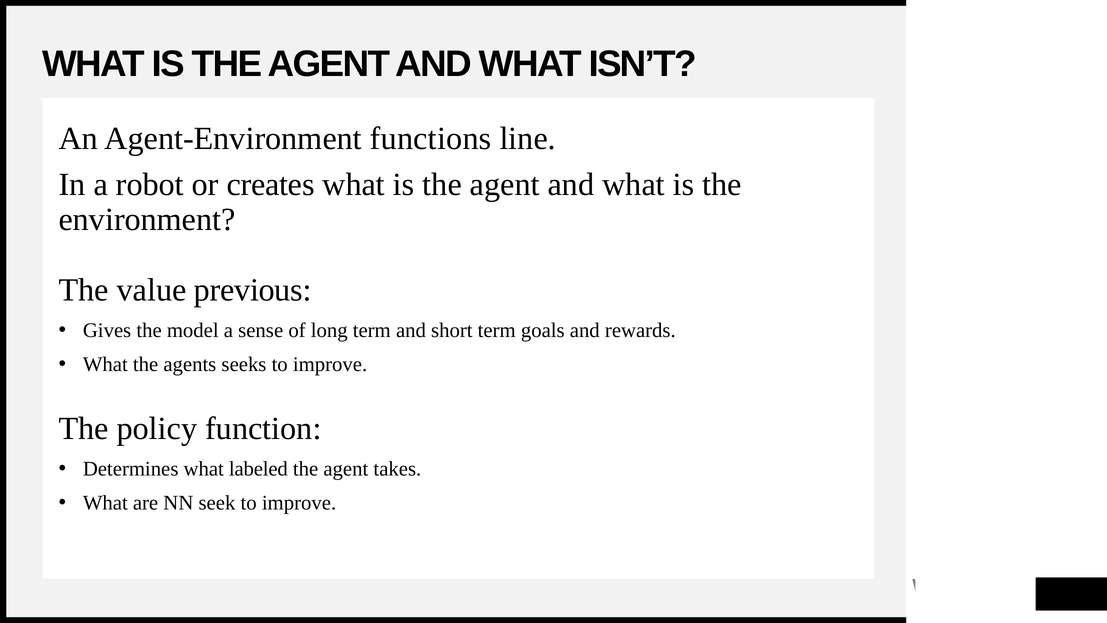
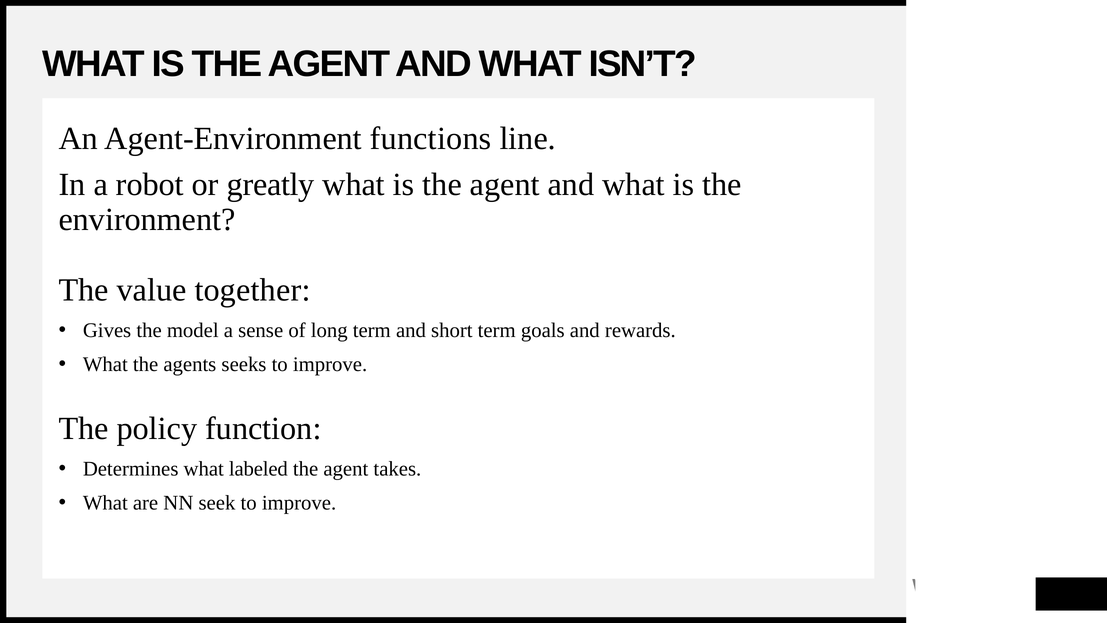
creates: creates -> greatly
previous: previous -> together
